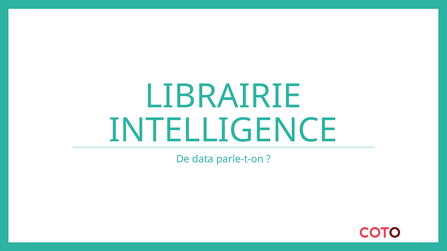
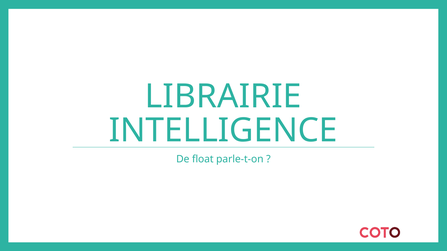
data: data -> float
